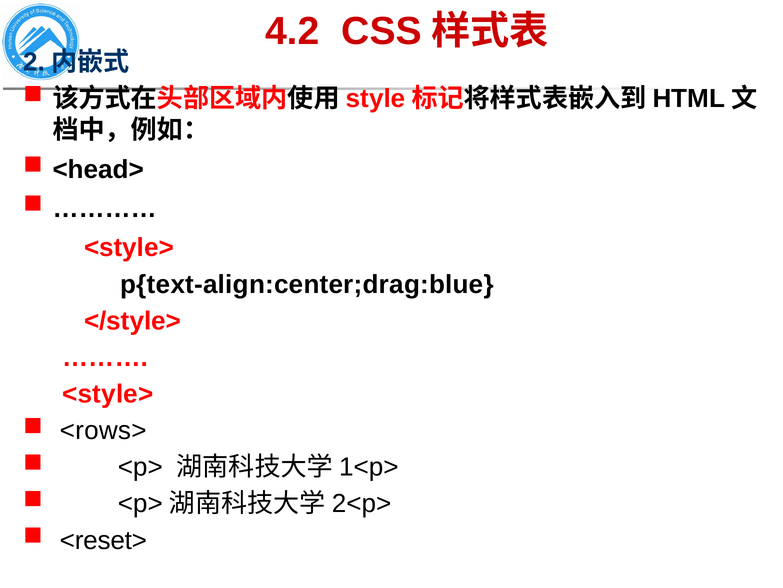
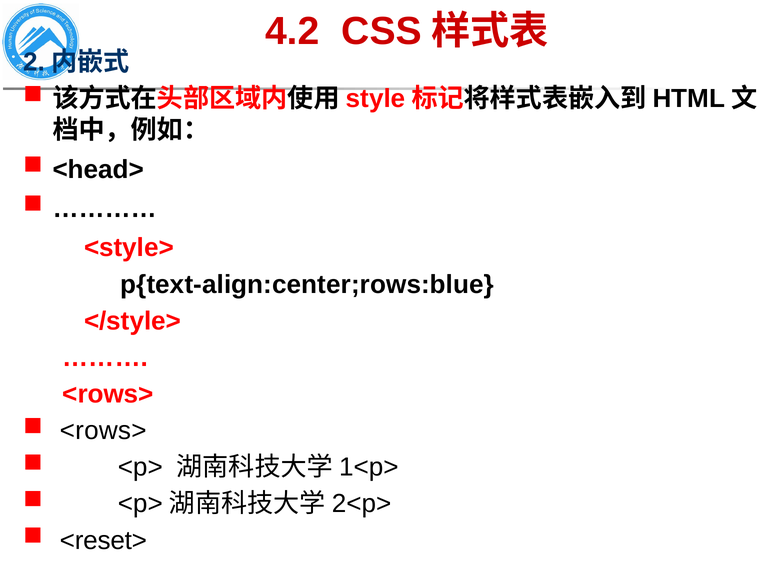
p{text-align:center;drag:blue: p{text-align:center;drag:blue -> p{text-align:center;rows:blue
<style> at (108, 394): <style> -> <rows>
